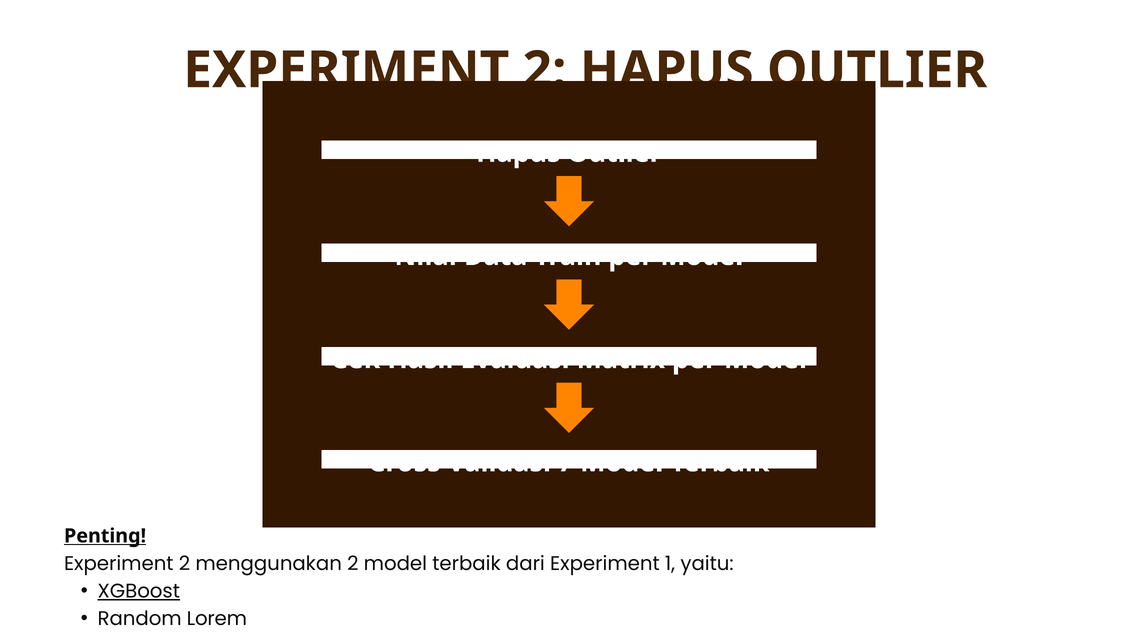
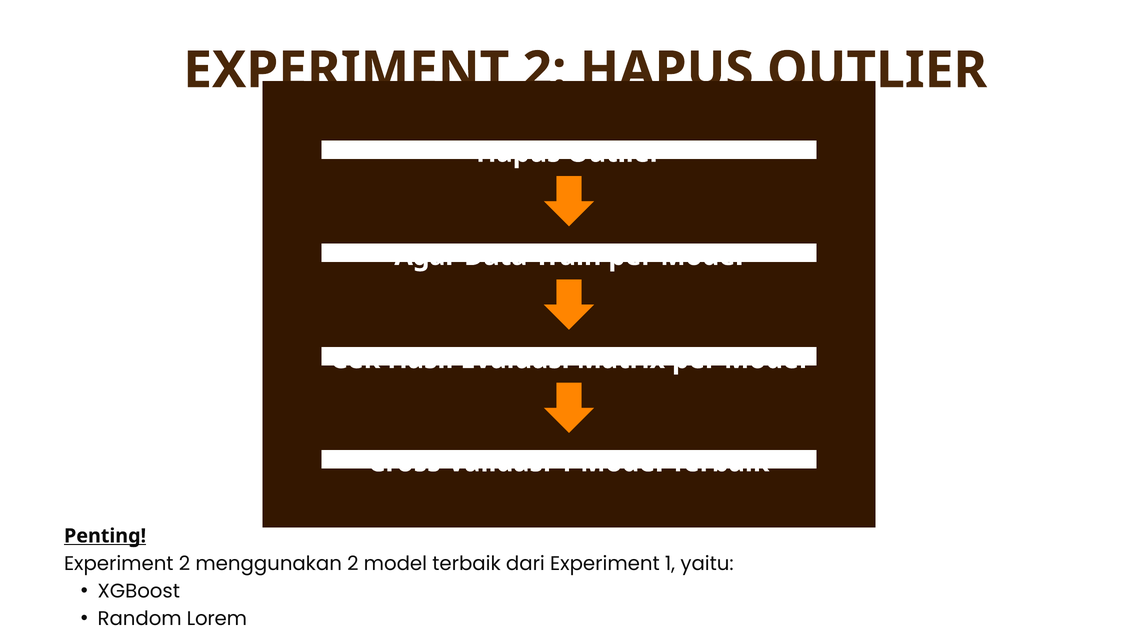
Nilai: Nilai -> Agar
Validasi 7: 7 -> 1
XGBoost underline: present -> none
